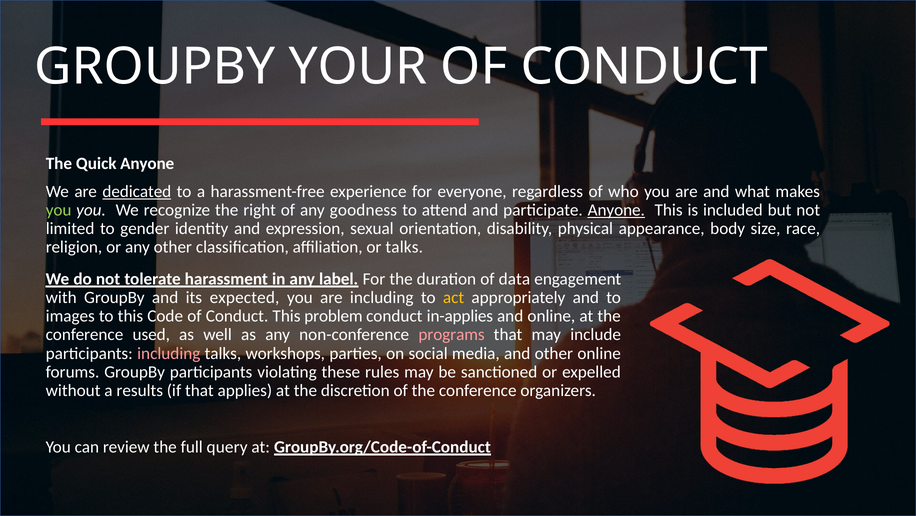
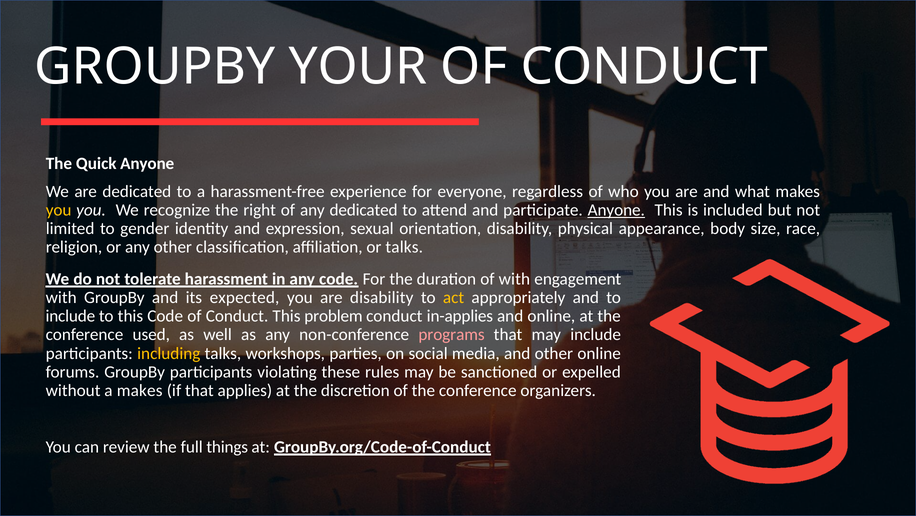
dedicated at (137, 191) underline: present -> none
you at (59, 210) colour: light green -> yellow
any goodness: goodness -> dedicated
any label: label -> code
of data: data -> with
are including: including -> disability
images at (70, 316): images -> include
including at (169, 353) colour: pink -> yellow
a results: results -> makes
query: query -> things
